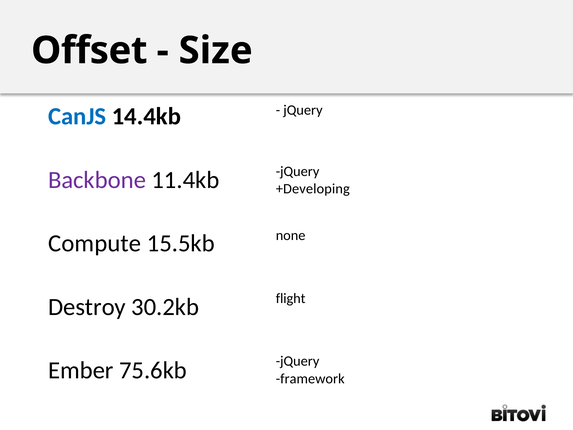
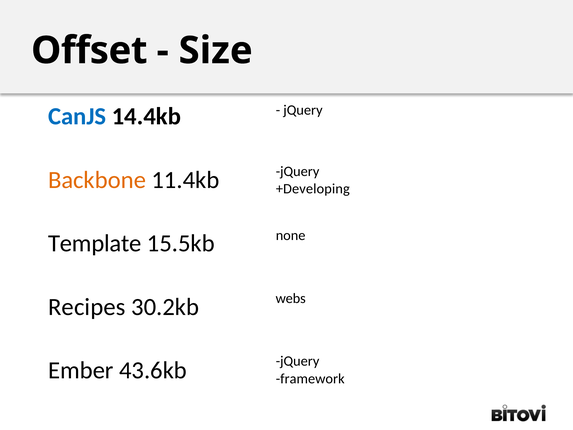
Backbone colour: purple -> orange
Compute: Compute -> Template
flight: flight -> webs
Destroy: Destroy -> Recipes
75.6kb: 75.6kb -> 43.6kb
